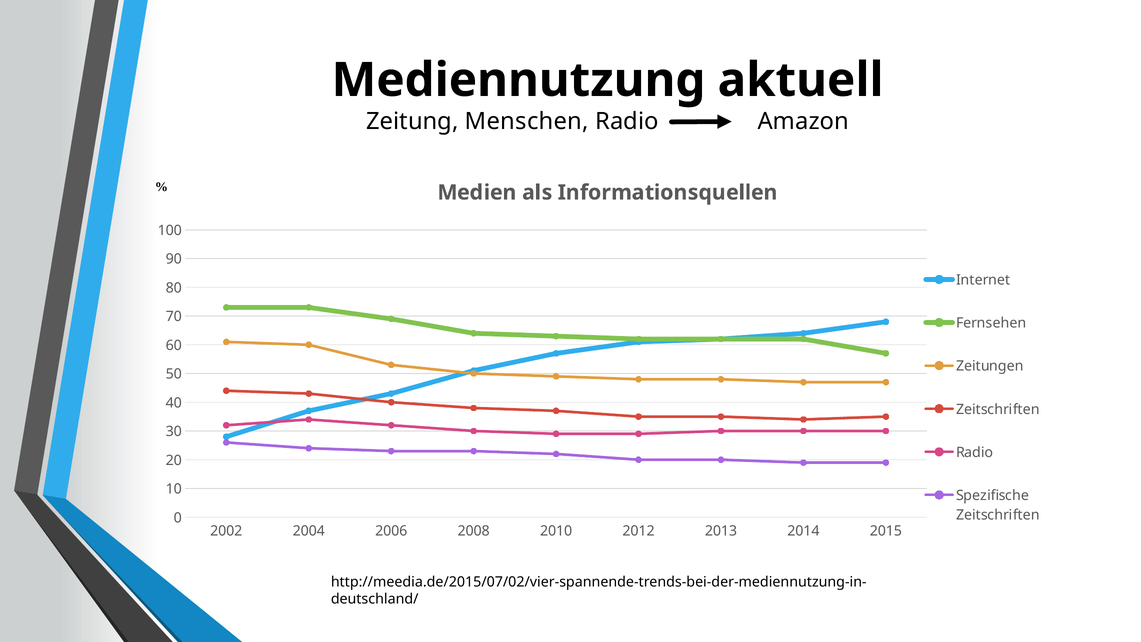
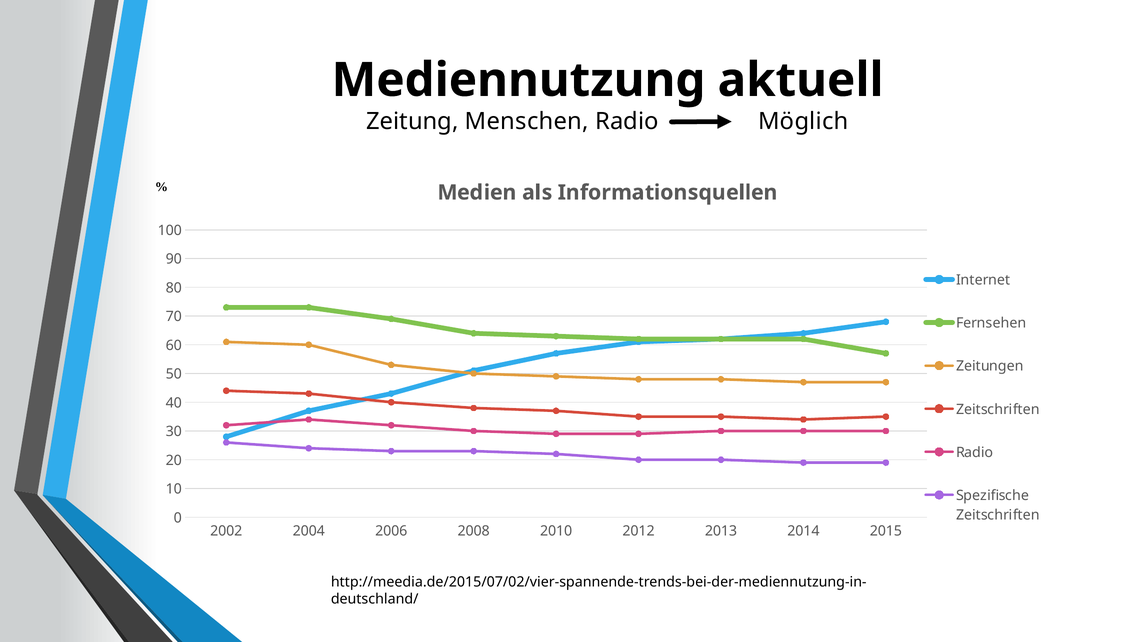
Amazon: Amazon -> Möglich
